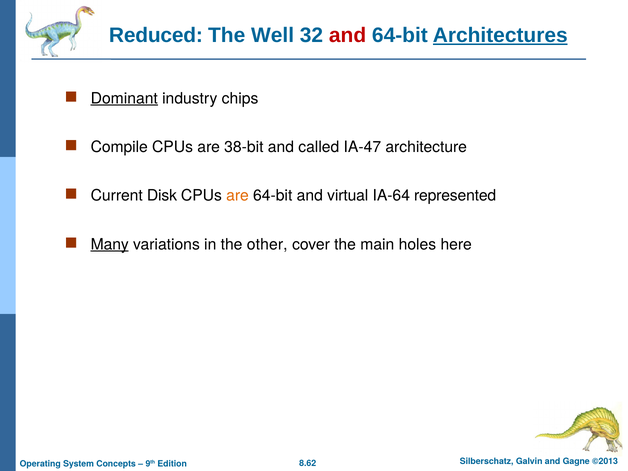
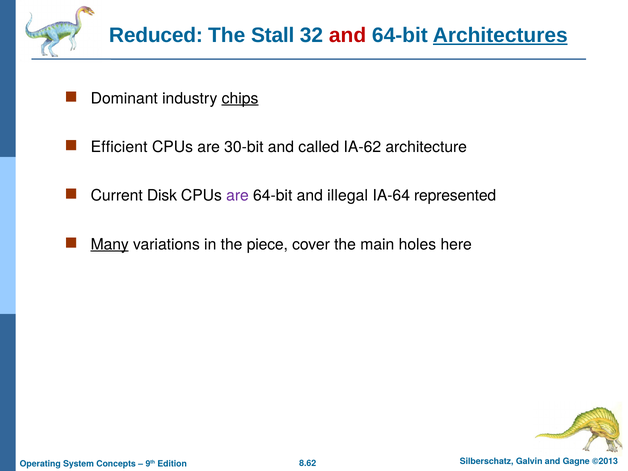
Well: Well -> Stall
Dominant underline: present -> none
chips underline: none -> present
Compile: Compile -> Efficient
38-bit: 38-bit -> 30-bit
IA-47: IA-47 -> IA-62
are at (238, 196) colour: orange -> purple
virtual: virtual -> illegal
other: other -> piece
